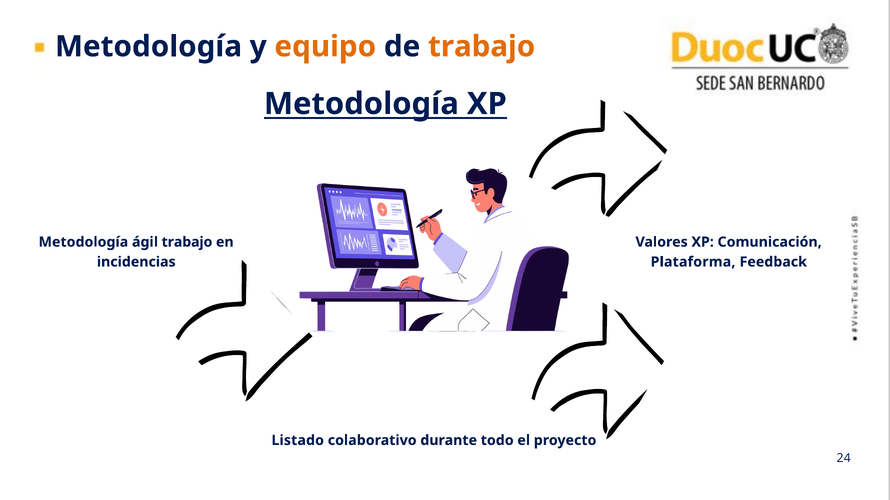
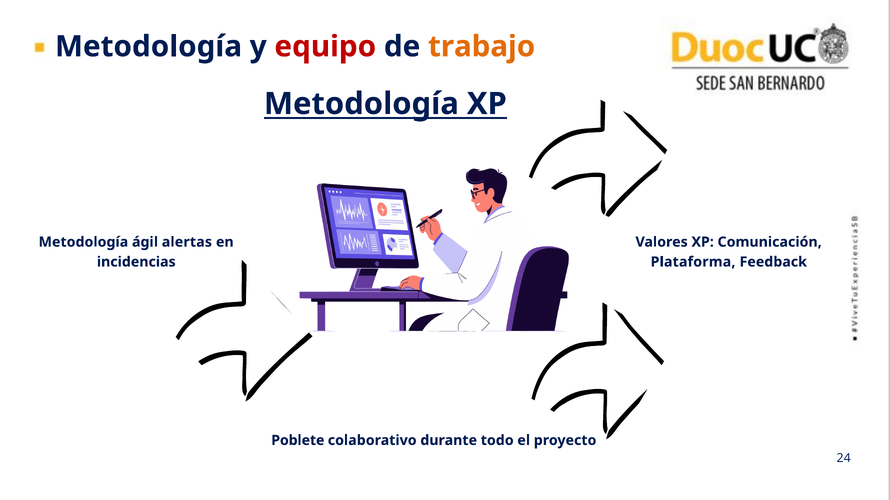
equipo colour: orange -> red
ágil trabajo: trabajo -> alertas
Listado: Listado -> Poblete
